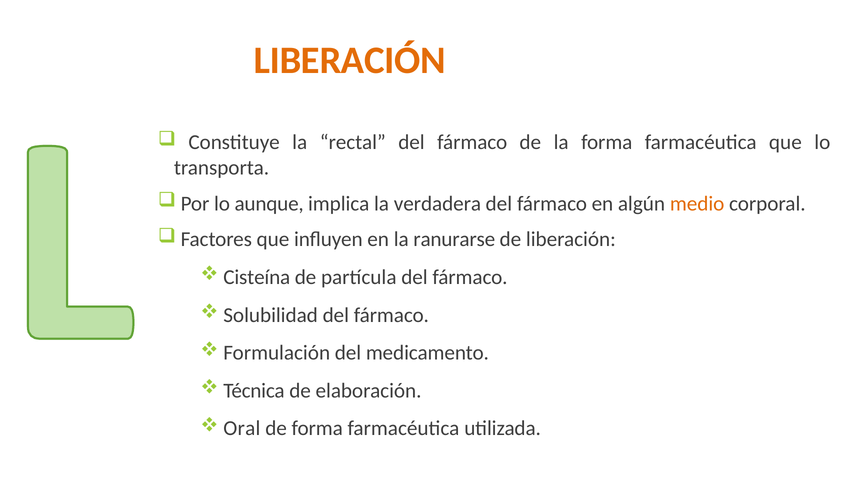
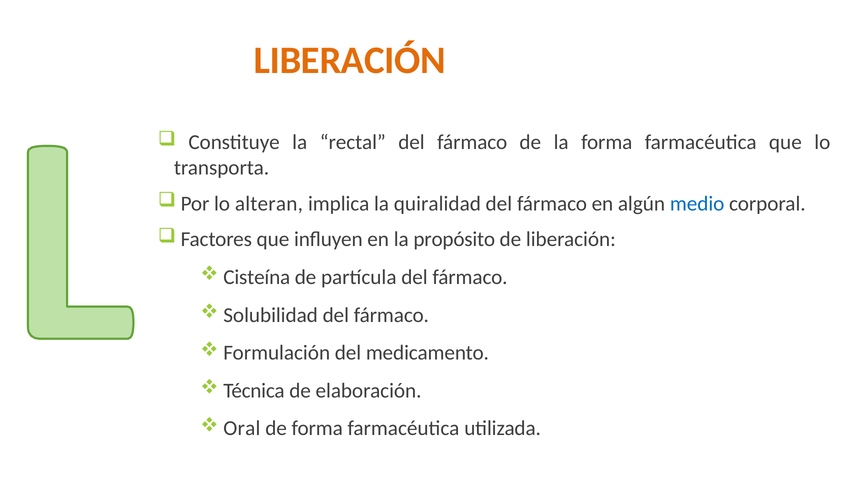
aunque: aunque -> alteran
verdadera: verdadera -> quiralidad
medio colour: orange -> blue
ranurarse: ranurarse -> propósito
